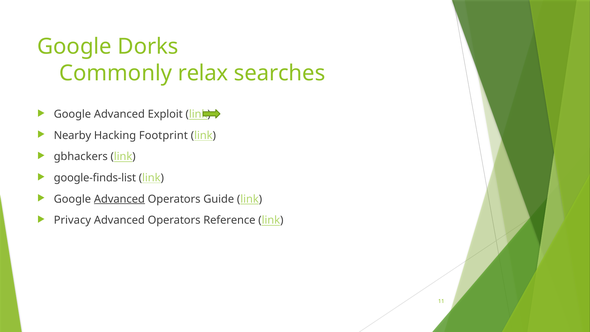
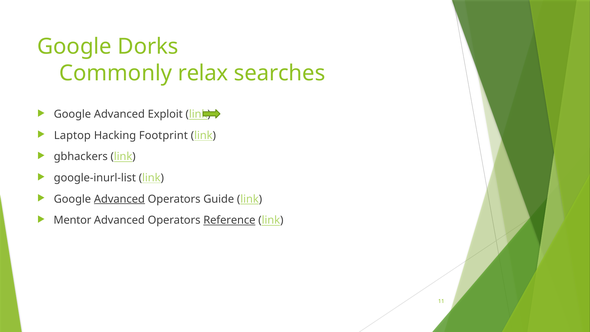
Nearby: Nearby -> Laptop
google-finds-list: google-finds-list -> google-inurl-list
Privacy: Privacy -> Mentor
Reference underline: none -> present
